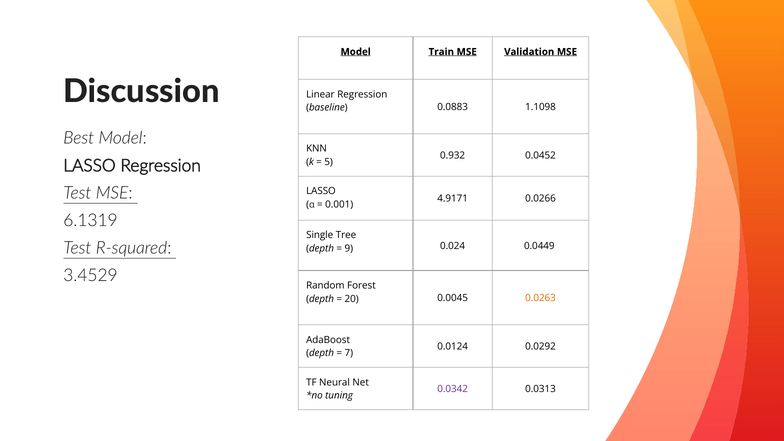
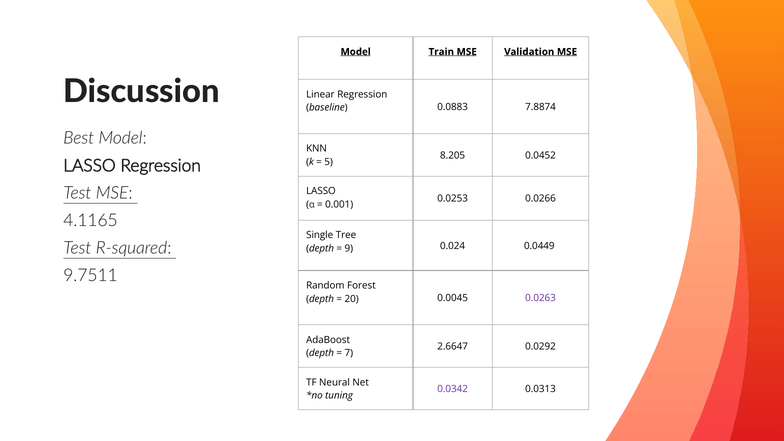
1.1098: 1.1098 -> 7.8874
0.932: 0.932 -> 8.205
4.9171: 4.9171 -> 0.0253
6.1319: 6.1319 -> 4.1165
3.4529: 3.4529 -> 9.7511
0.0263 colour: orange -> purple
0.0124: 0.0124 -> 2.6647
